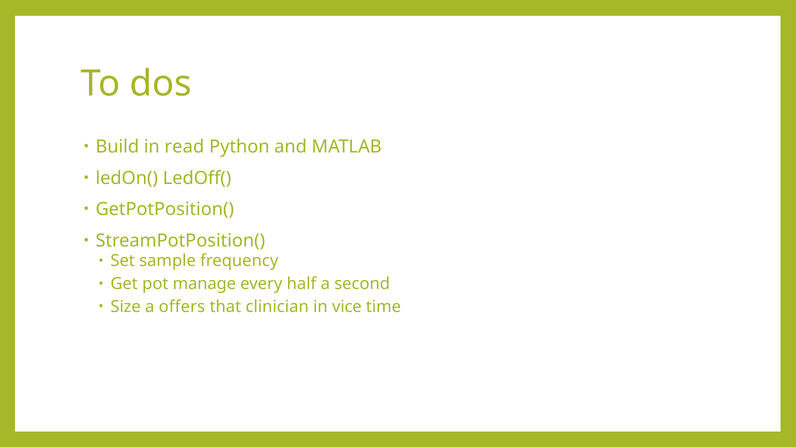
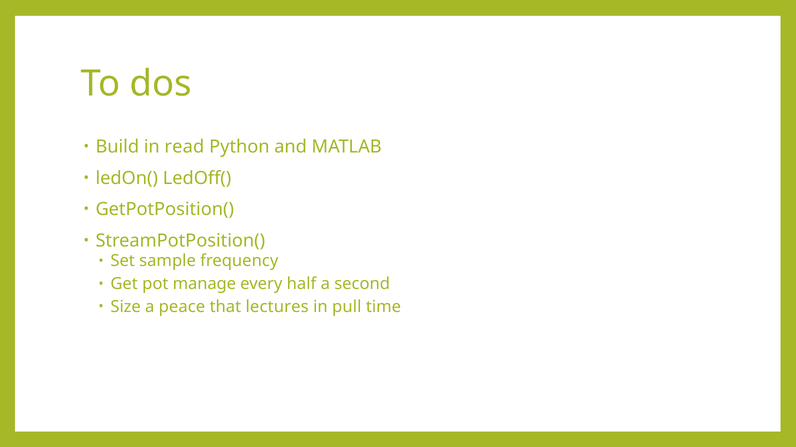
offers: offers -> peace
clinician: clinician -> lectures
vice: vice -> pull
